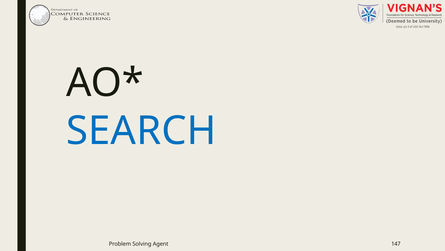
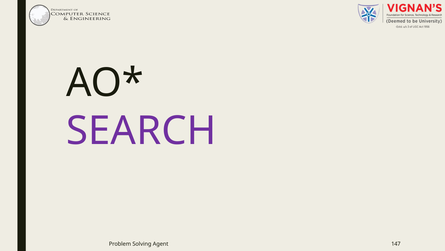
SEARCH colour: blue -> purple
